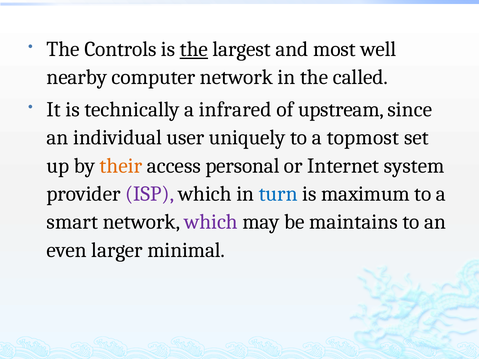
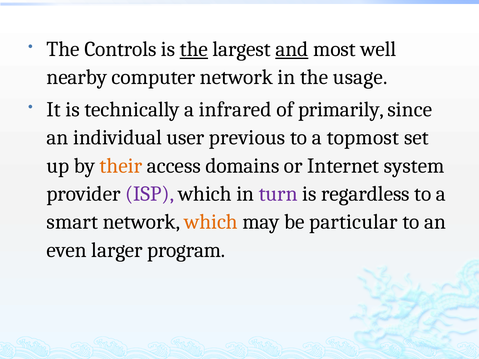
and underline: none -> present
called: called -> usage
upstream: upstream -> primarily
uniquely: uniquely -> previous
personal: personal -> domains
turn colour: blue -> purple
maximum: maximum -> regardless
which at (211, 222) colour: purple -> orange
maintains: maintains -> particular
minimal: minimal -> program
